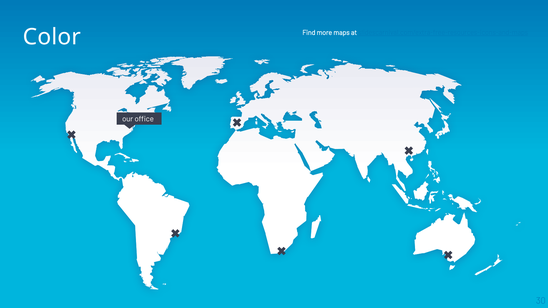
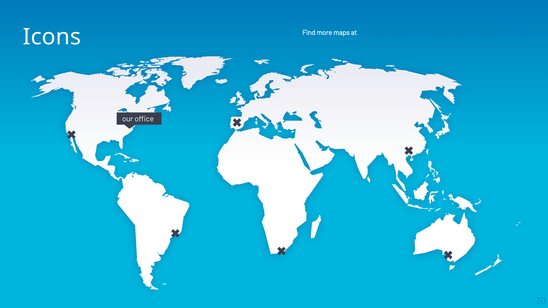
Color: Color -> Icons
